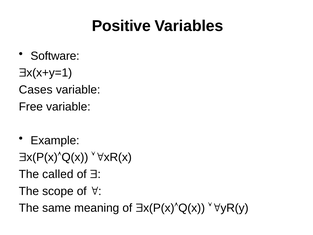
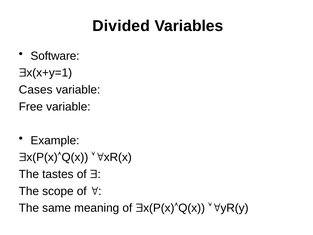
Positive: Positive -> Divided
called: called -> tastes
